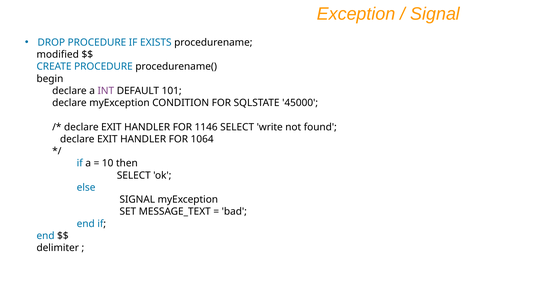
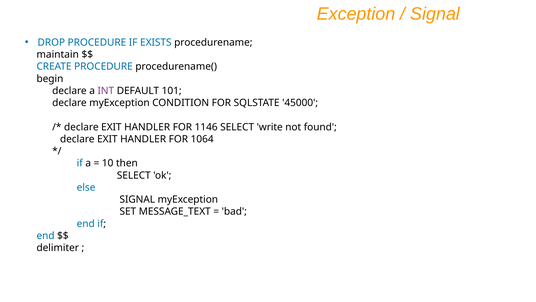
modified: modified -> maintain
